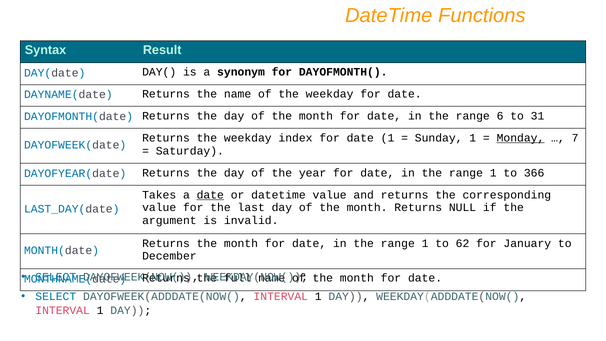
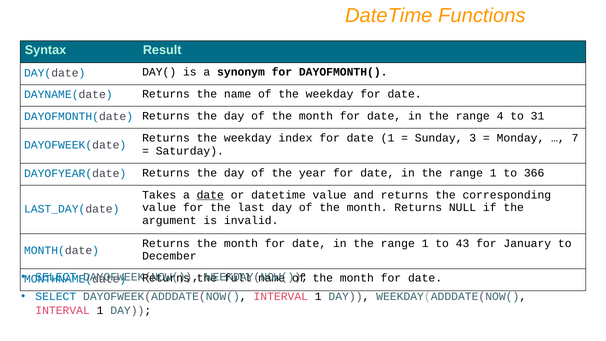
6: 6 -> 4
Sunday 1: 1 -> 3
Monday underline: present -> none
62: 62 -> 43
